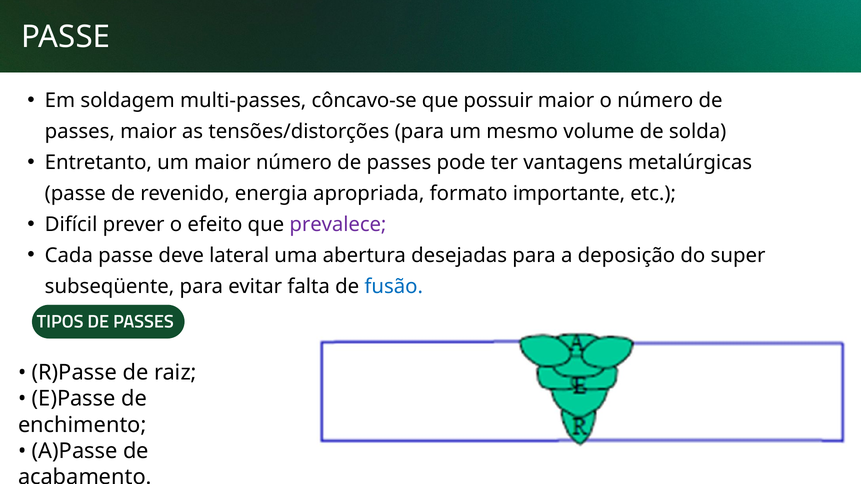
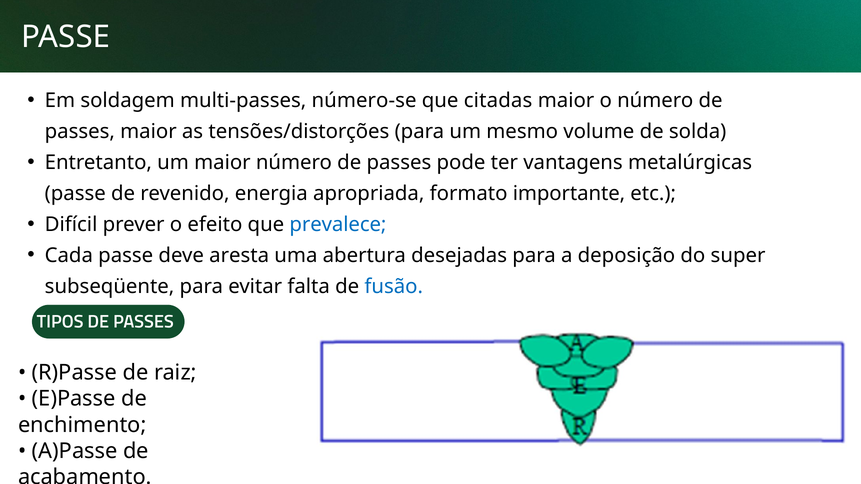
côncavo-se: côncavo-se -> número-se
possuir: possuir -> citadas
prevalece colour: purple -> blue
lateral: lateral -> aresta
